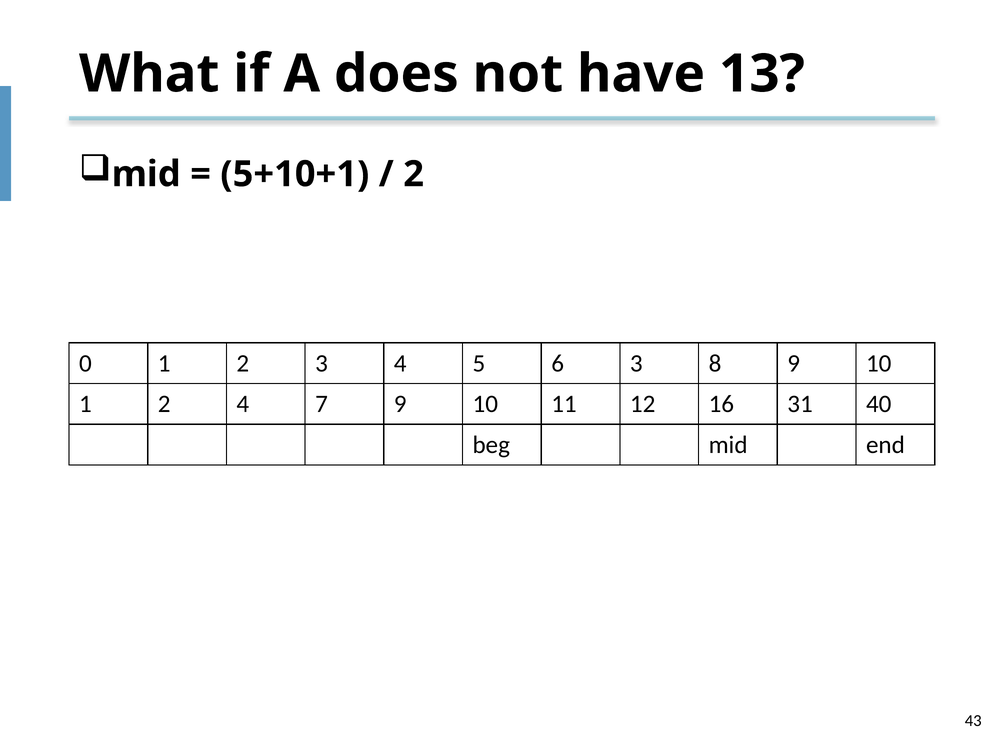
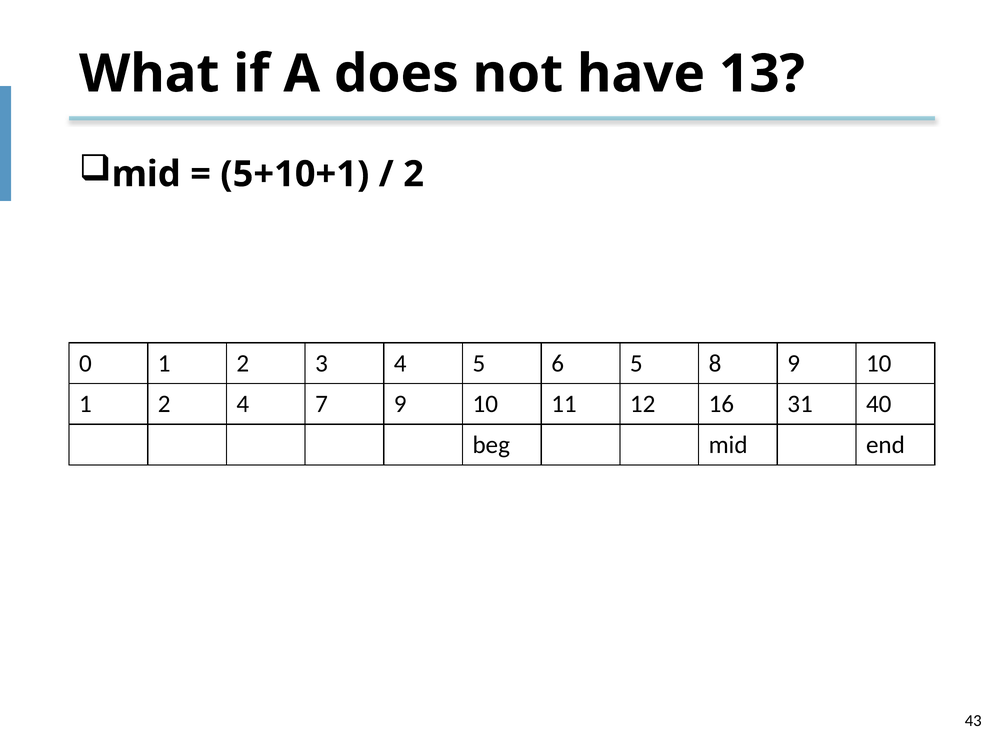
6 3: 3 -> 5
